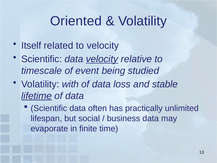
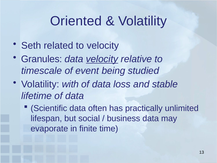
Itself: Itself -> Seth
Scientific at (42, 59): Scientific -> Granules
lifetime underline: present -> none
